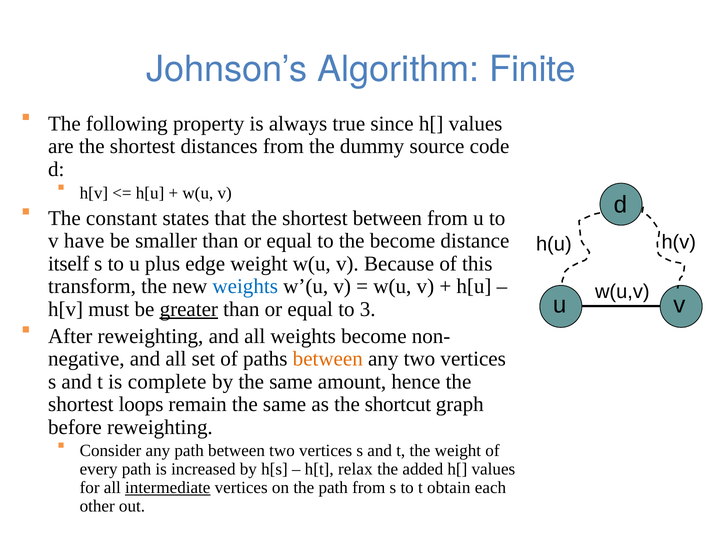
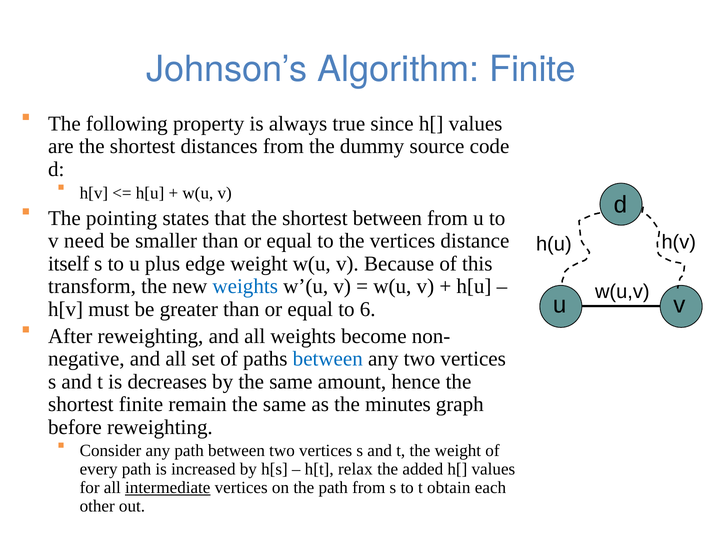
constant: constant -> pointing
have: have -> need
the become: become -> vertices
greater underline: present -> none
3: 3 -> 6
between at (328, 359) colour: orange -> blue
complete: complete -> decreases
shortest loops: loops -> finite
shortcut: shortcut -> minutes
